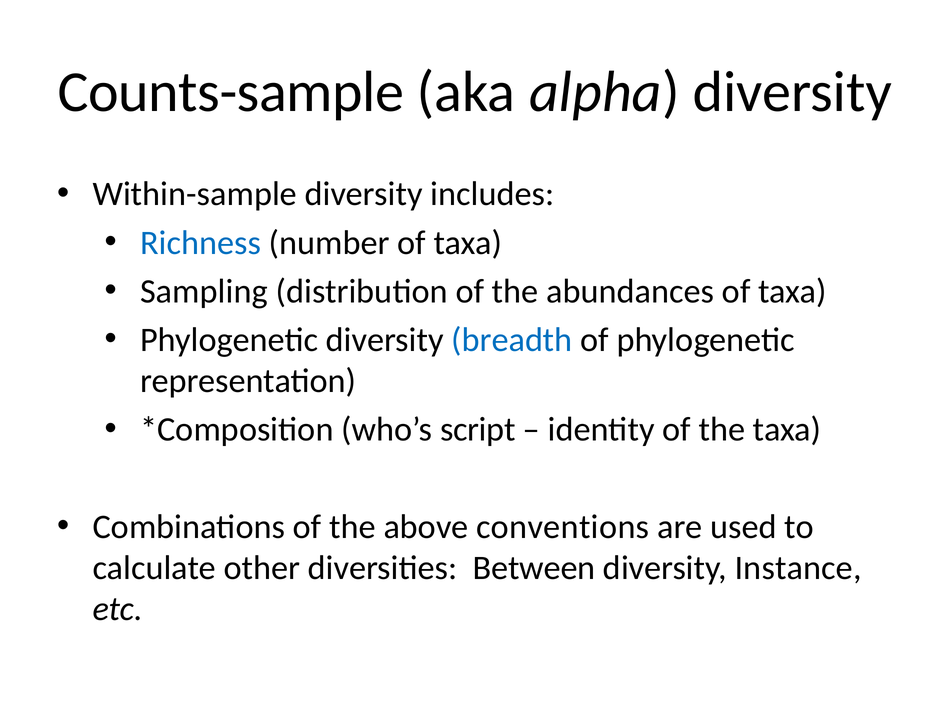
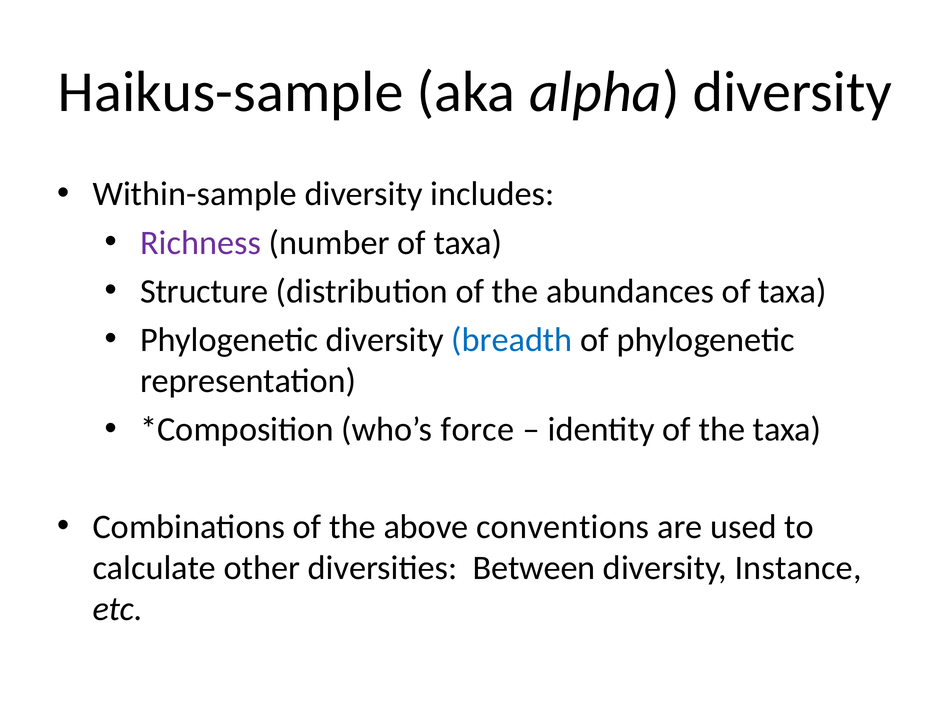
Counts-sample: Counts-sample -> Haikus-sample
Richness colour: blue -> purple
Sampling: Sampling -> Structure
script: script -> force
